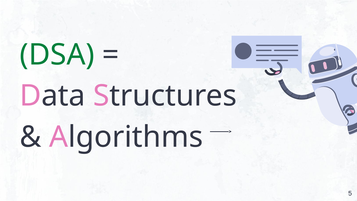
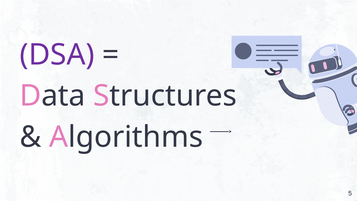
DSA colour: green -> purple
